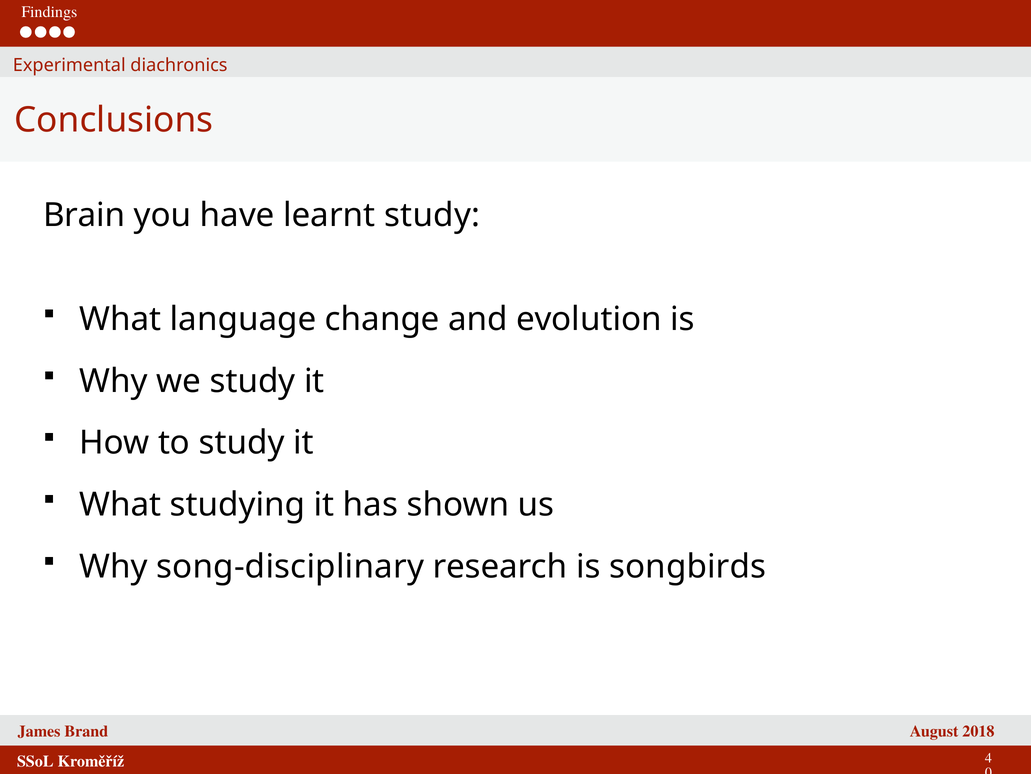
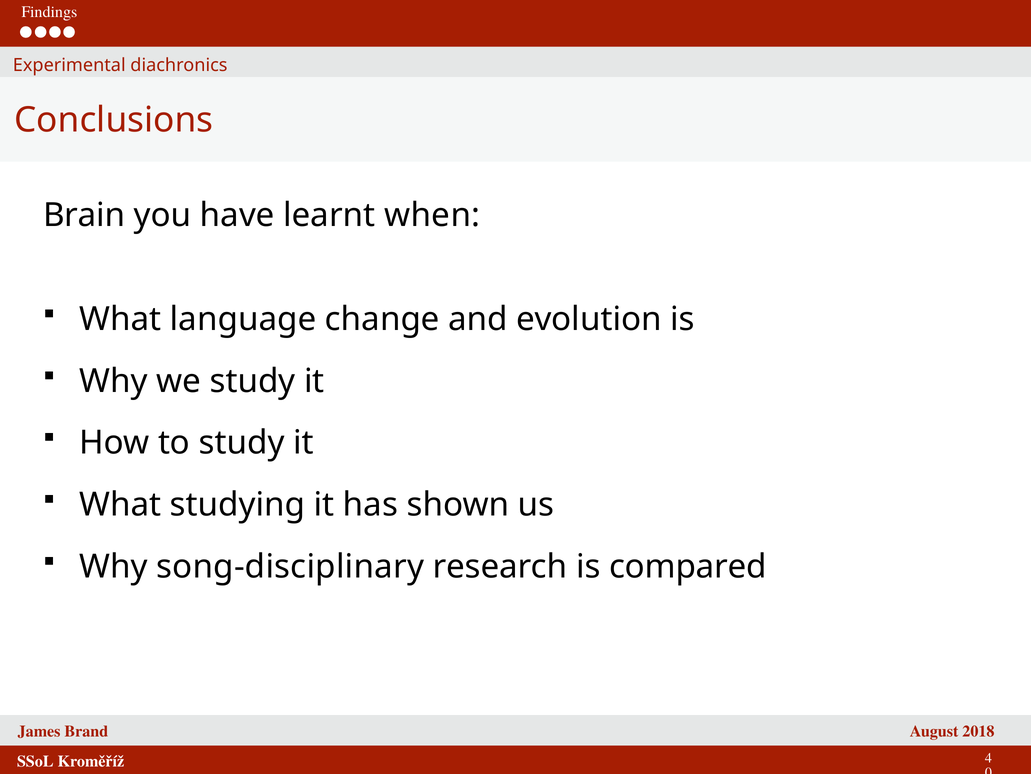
learnt study: study -> when
songbirds: songbirds -> compared
